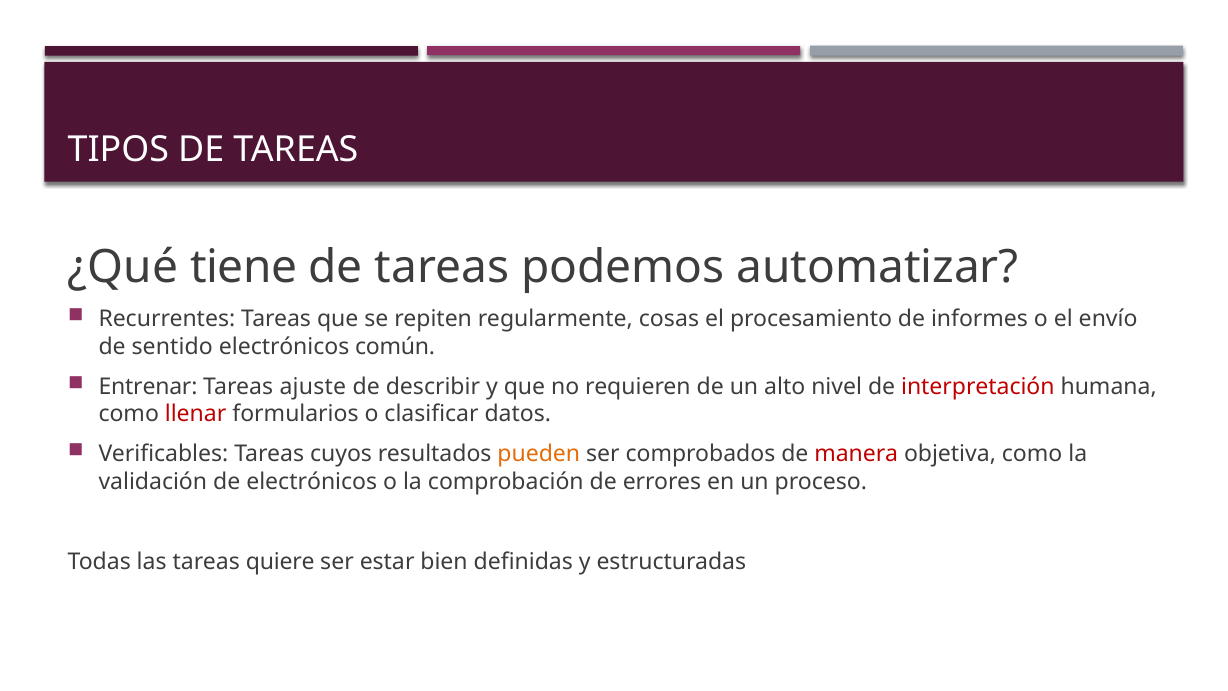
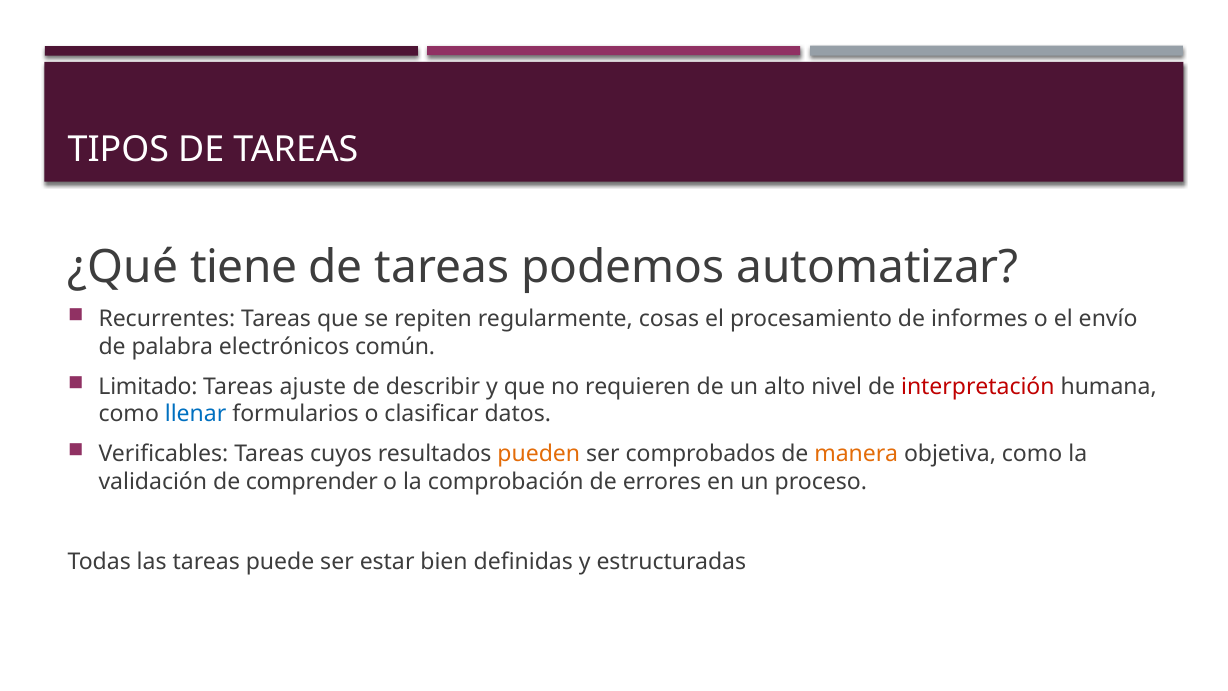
sentido: sentido -> palabra
Entrenar: Entrenar -> Limitado
llenar colour: red -> blue
manera colour: red -> orange
de electrónicos: electrónicos -> comprender
quiere: quiere -> puede
